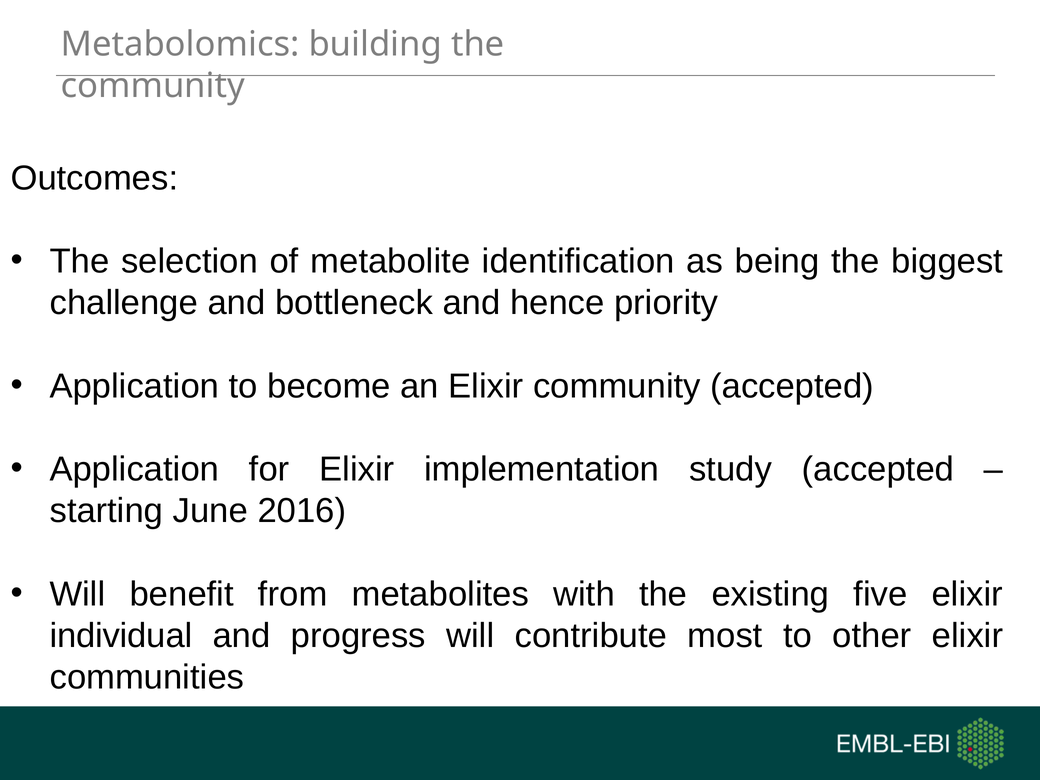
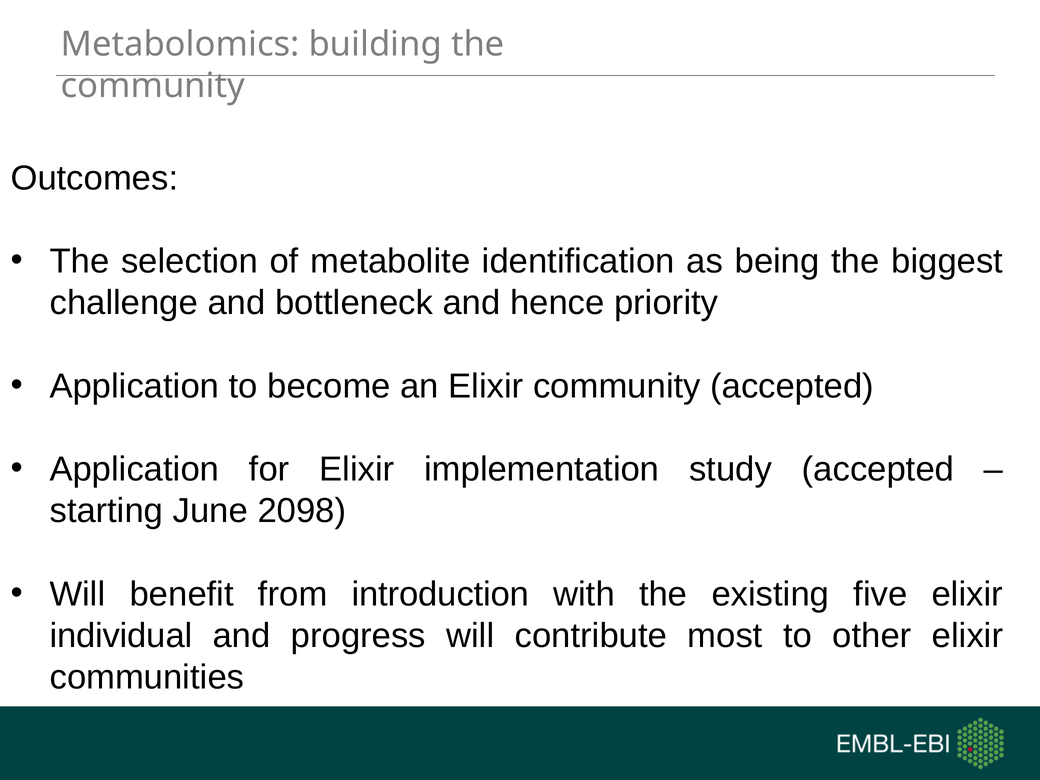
2016: 2016 -> 2098
metabolites: metabolites -> introduction
